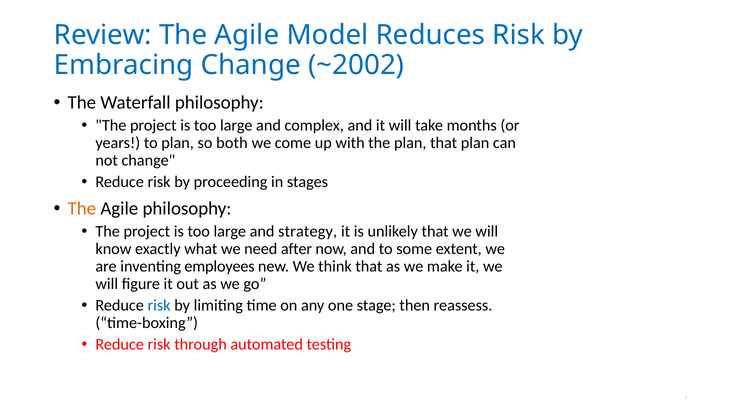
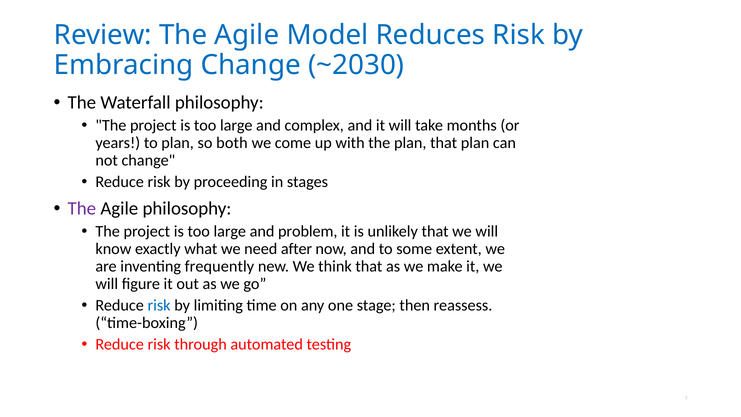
~2002: ~2002 -> ~2030
The at (82, 209) colour: orange -> purple
strategy: strategy -> problem
employees: employees -> frequently
